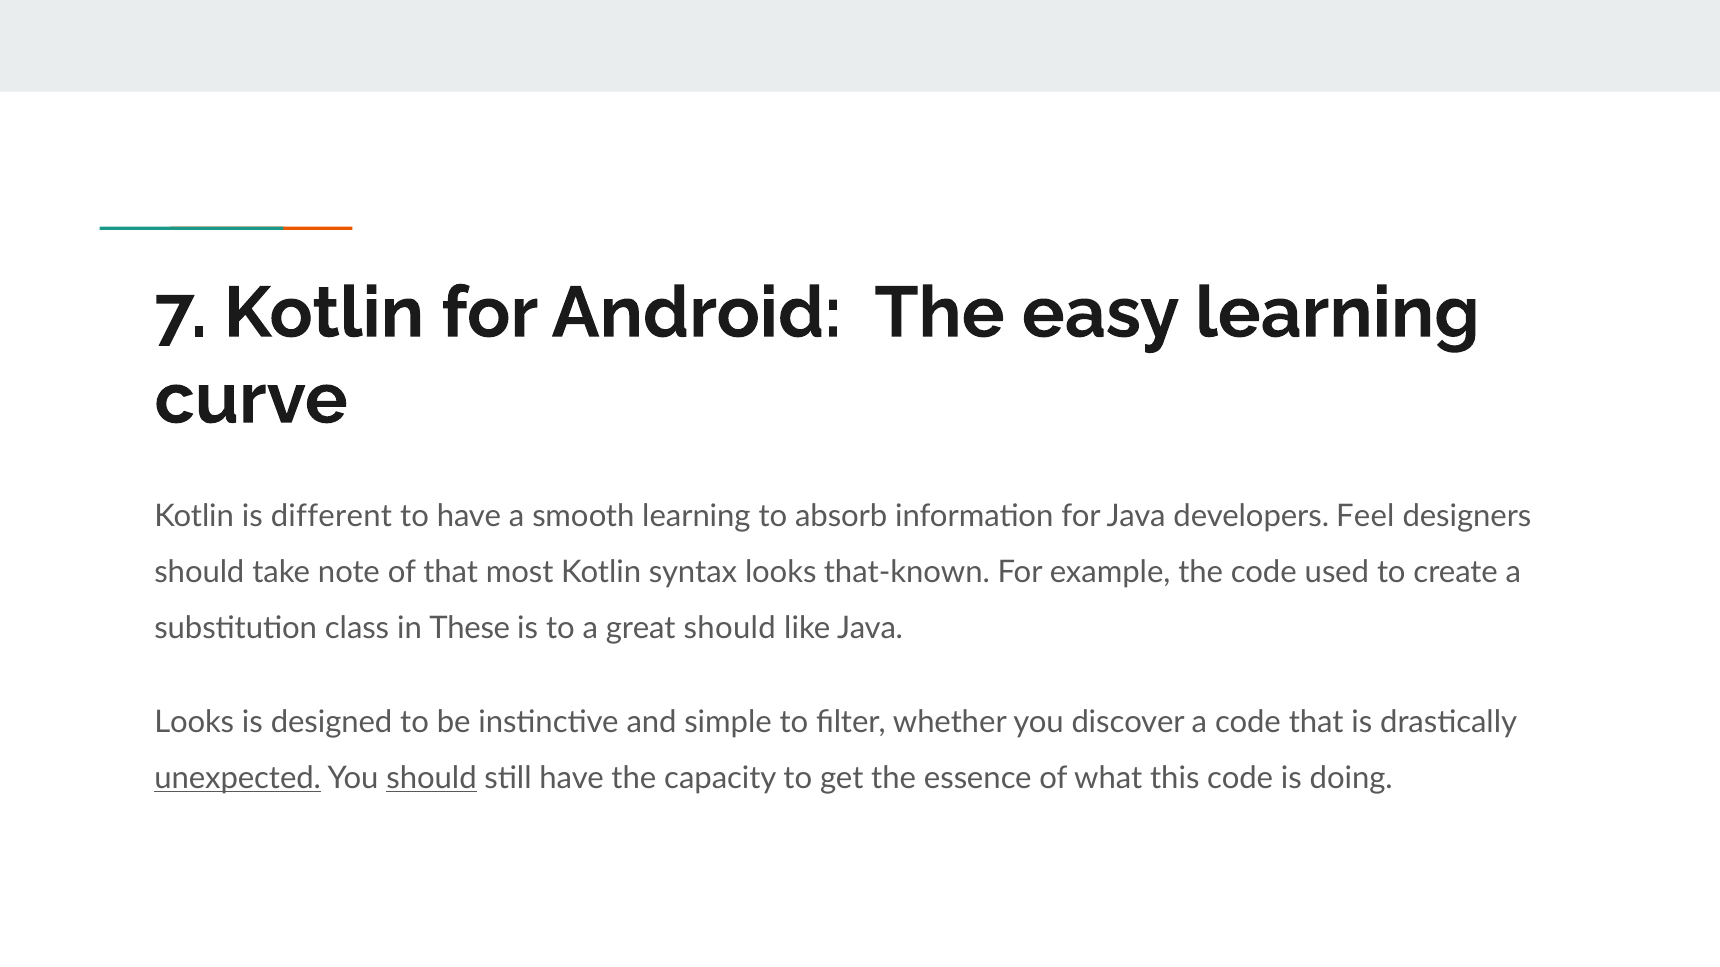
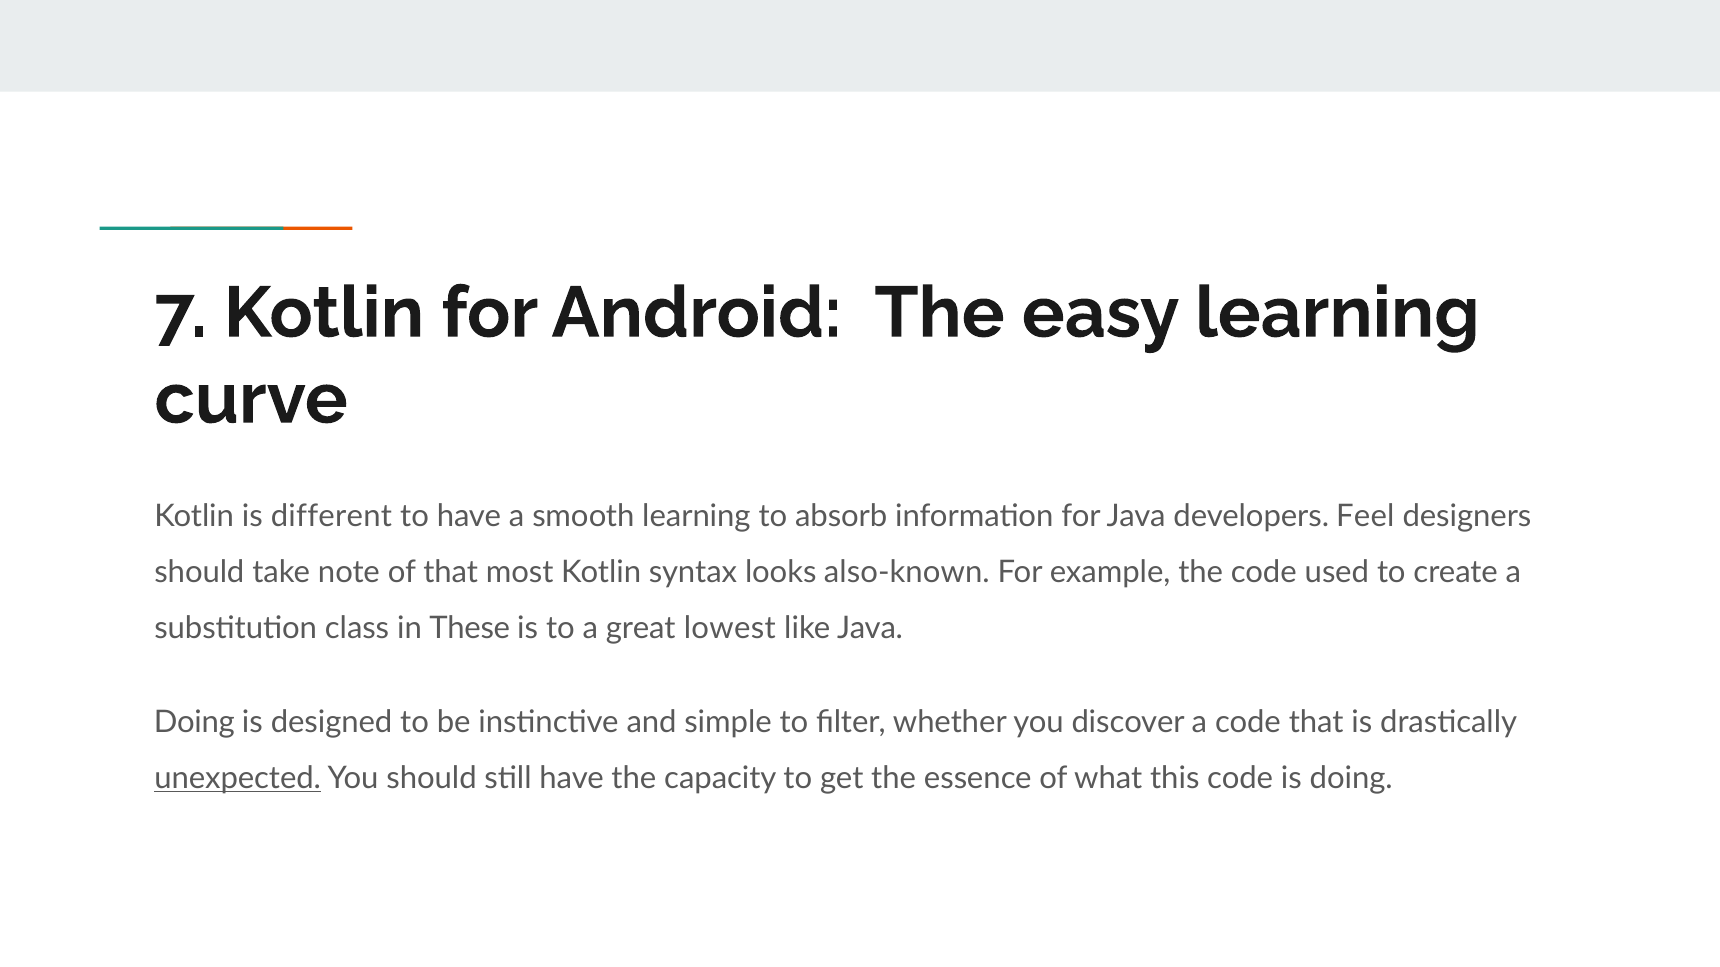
that-known: that-known -> also-known
great should: should -> lowest
Looks at (194, 723): Looks -> Doing
should at (432, 779) underline: present -> none
